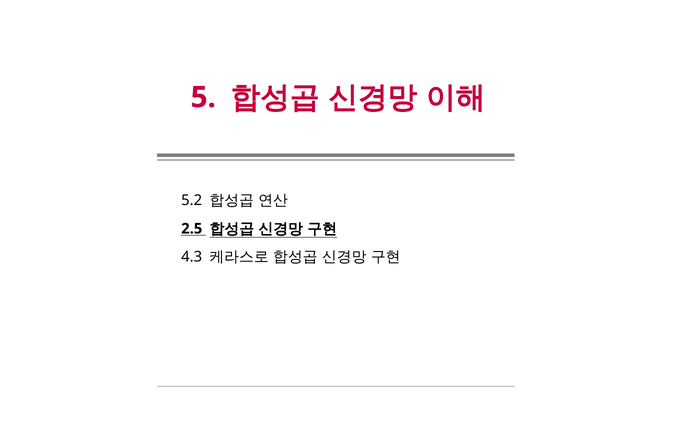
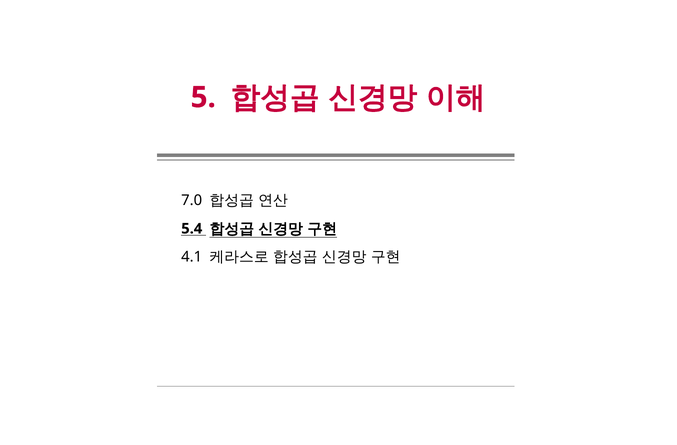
5.2: 5.2 -> 7.0
2.5: 2.5 -> 5.4
4.3: 4.3 -> 4.1
